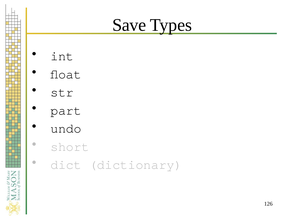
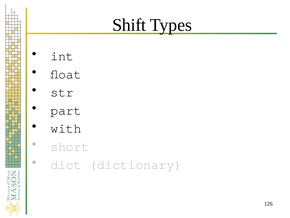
Save: Save -> Shift
undo: undo -> with
